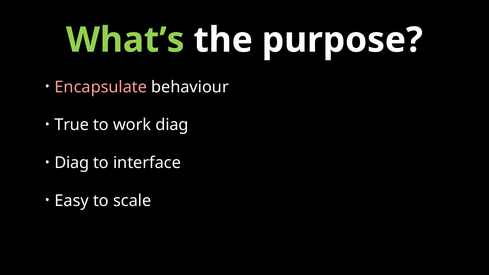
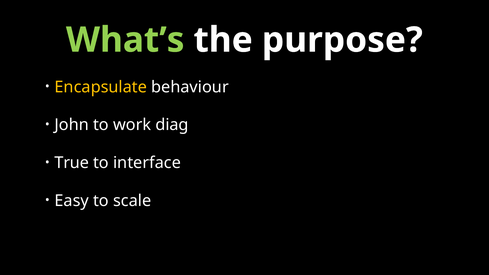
Encapsulate colour: pink -> yellow
True: True -> John
Diag at (72, 163): Diag -> True
